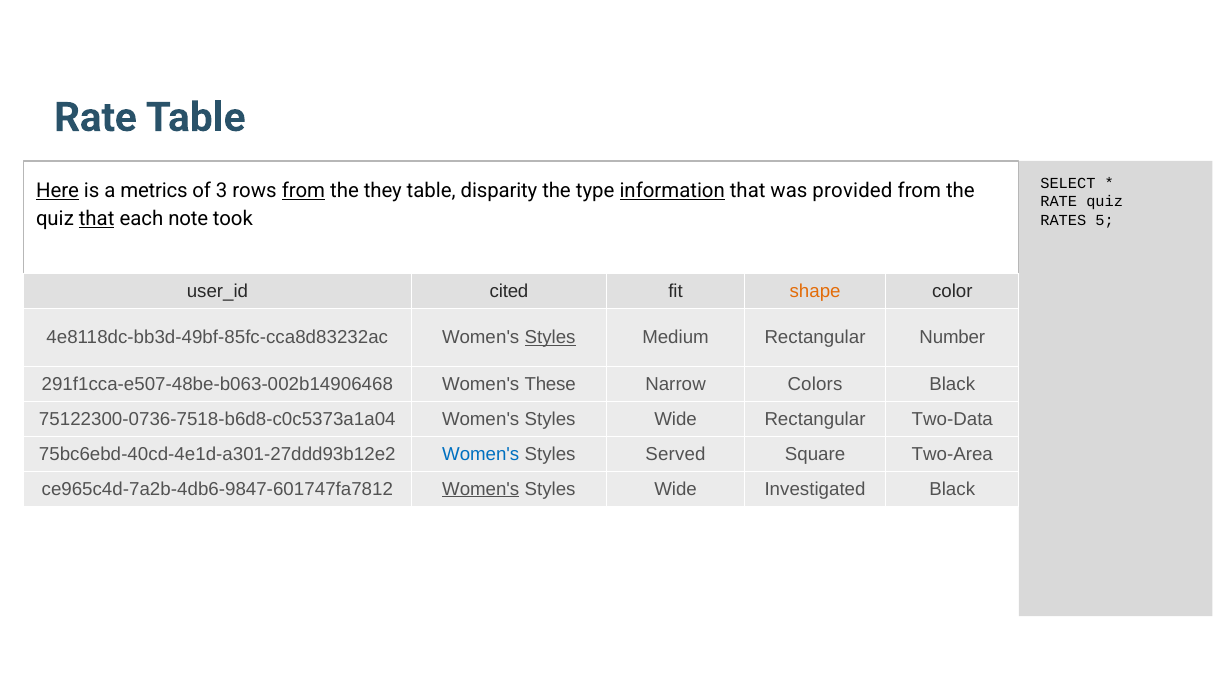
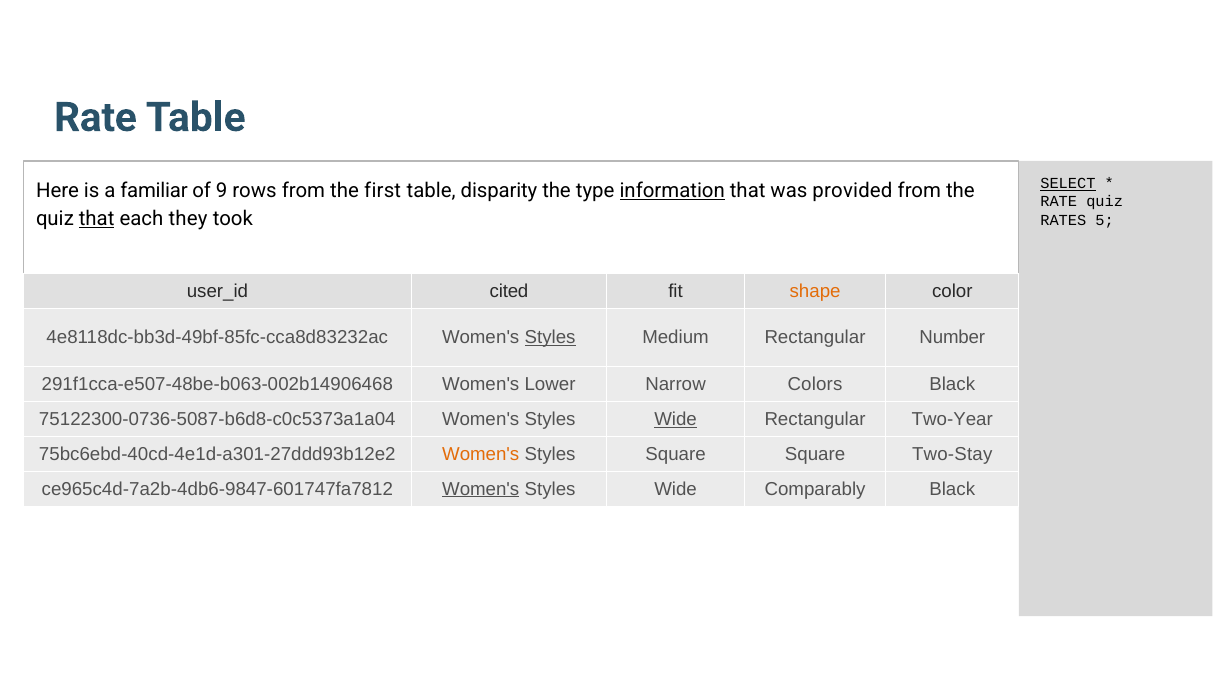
SELECT underline: none -> present
Here underline: present -> none
metrics: metrics -> familiar
3: 3 -> 9
from at (303, 191) underline: present -> none
they: they -> first
note: note -> they
These: These -> Lower
75122300-0736-7518-b6d8-c0c5373a1a04: 75122300-0736-7518-b6d8-c0c5373a1a04 -> 75122300-0736-5087-b6d8-c0c5373a1a04
Wide at (676, 419) underline: none -> present
Two-Data: Two-Data -> Two-Year
Women's at (481, 454) colour: blue -> orange
Styles Served: Served -> Square
Two-Area: Two-Area -> Two-Stay
Investigated: Investigated -> Comparably
